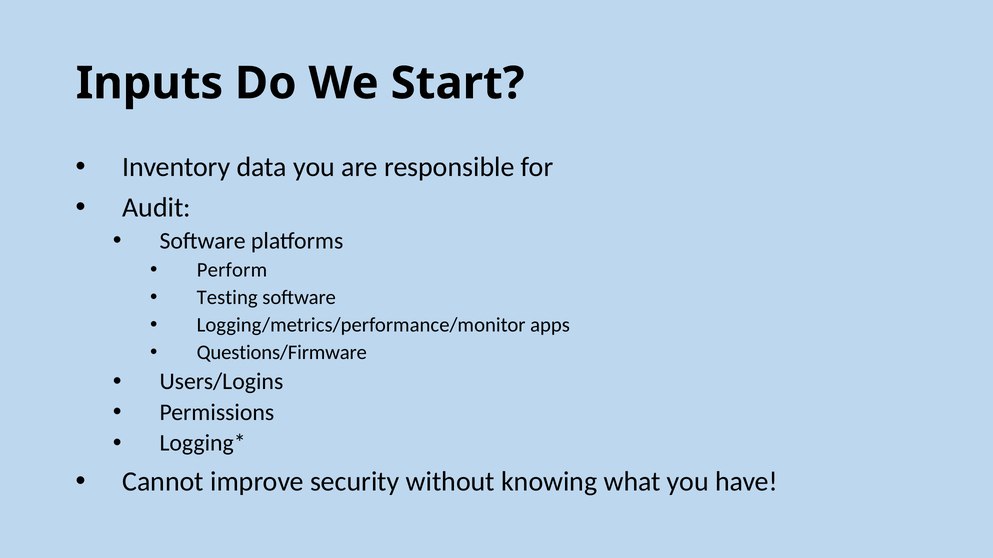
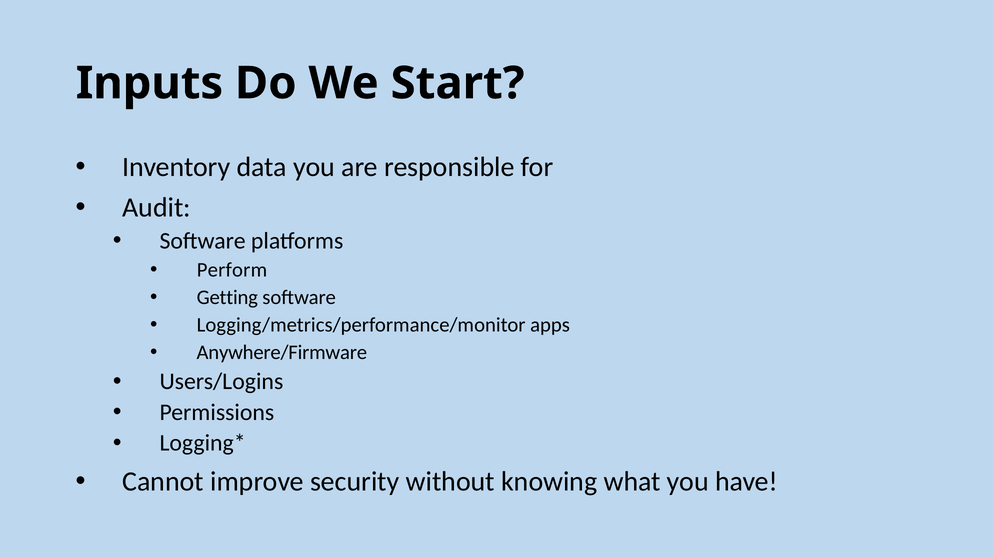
Testing: Testing -> Getting
Questions/Firmware: Questions/Firmware -> Anywhere/Firmware
